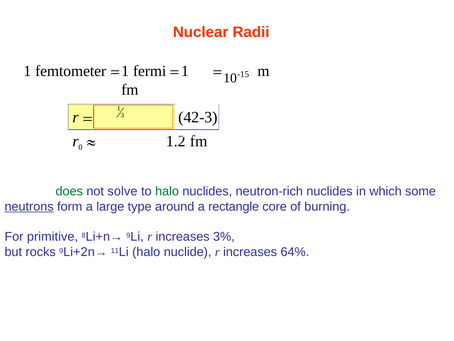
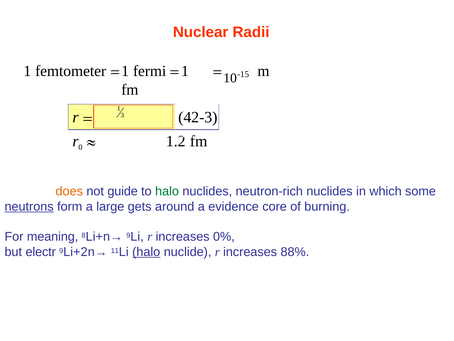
does colour: green -> orange
solve: solve -> guide
type: type -> gets
rectangle: rectangle -> evidence
primitive: primitive -> meaning
3%: 3% -> 0%
rocks: rocks -> electr
halo at (146, 252) underline: none -> present
64%: 64% -> 88%
